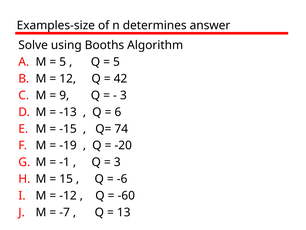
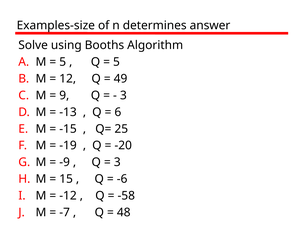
42: 42 -> 49
74: 74 -> 25
-1: -1 -> -9
-60: -60 -> -58
13: 13 -> 48
